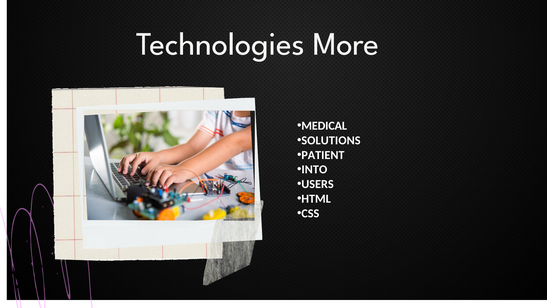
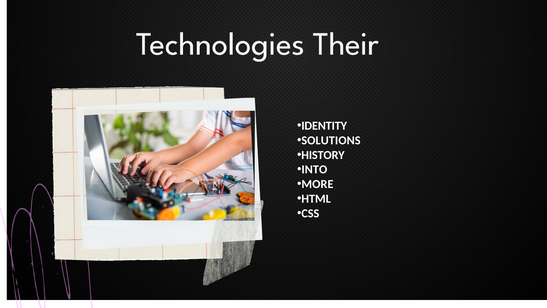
More: More -> Their
MEDICAL: MEDICAL -> IDENTITY
PATIENT: PATIENT -> HISTORY
USERS: USERS -> MORE
